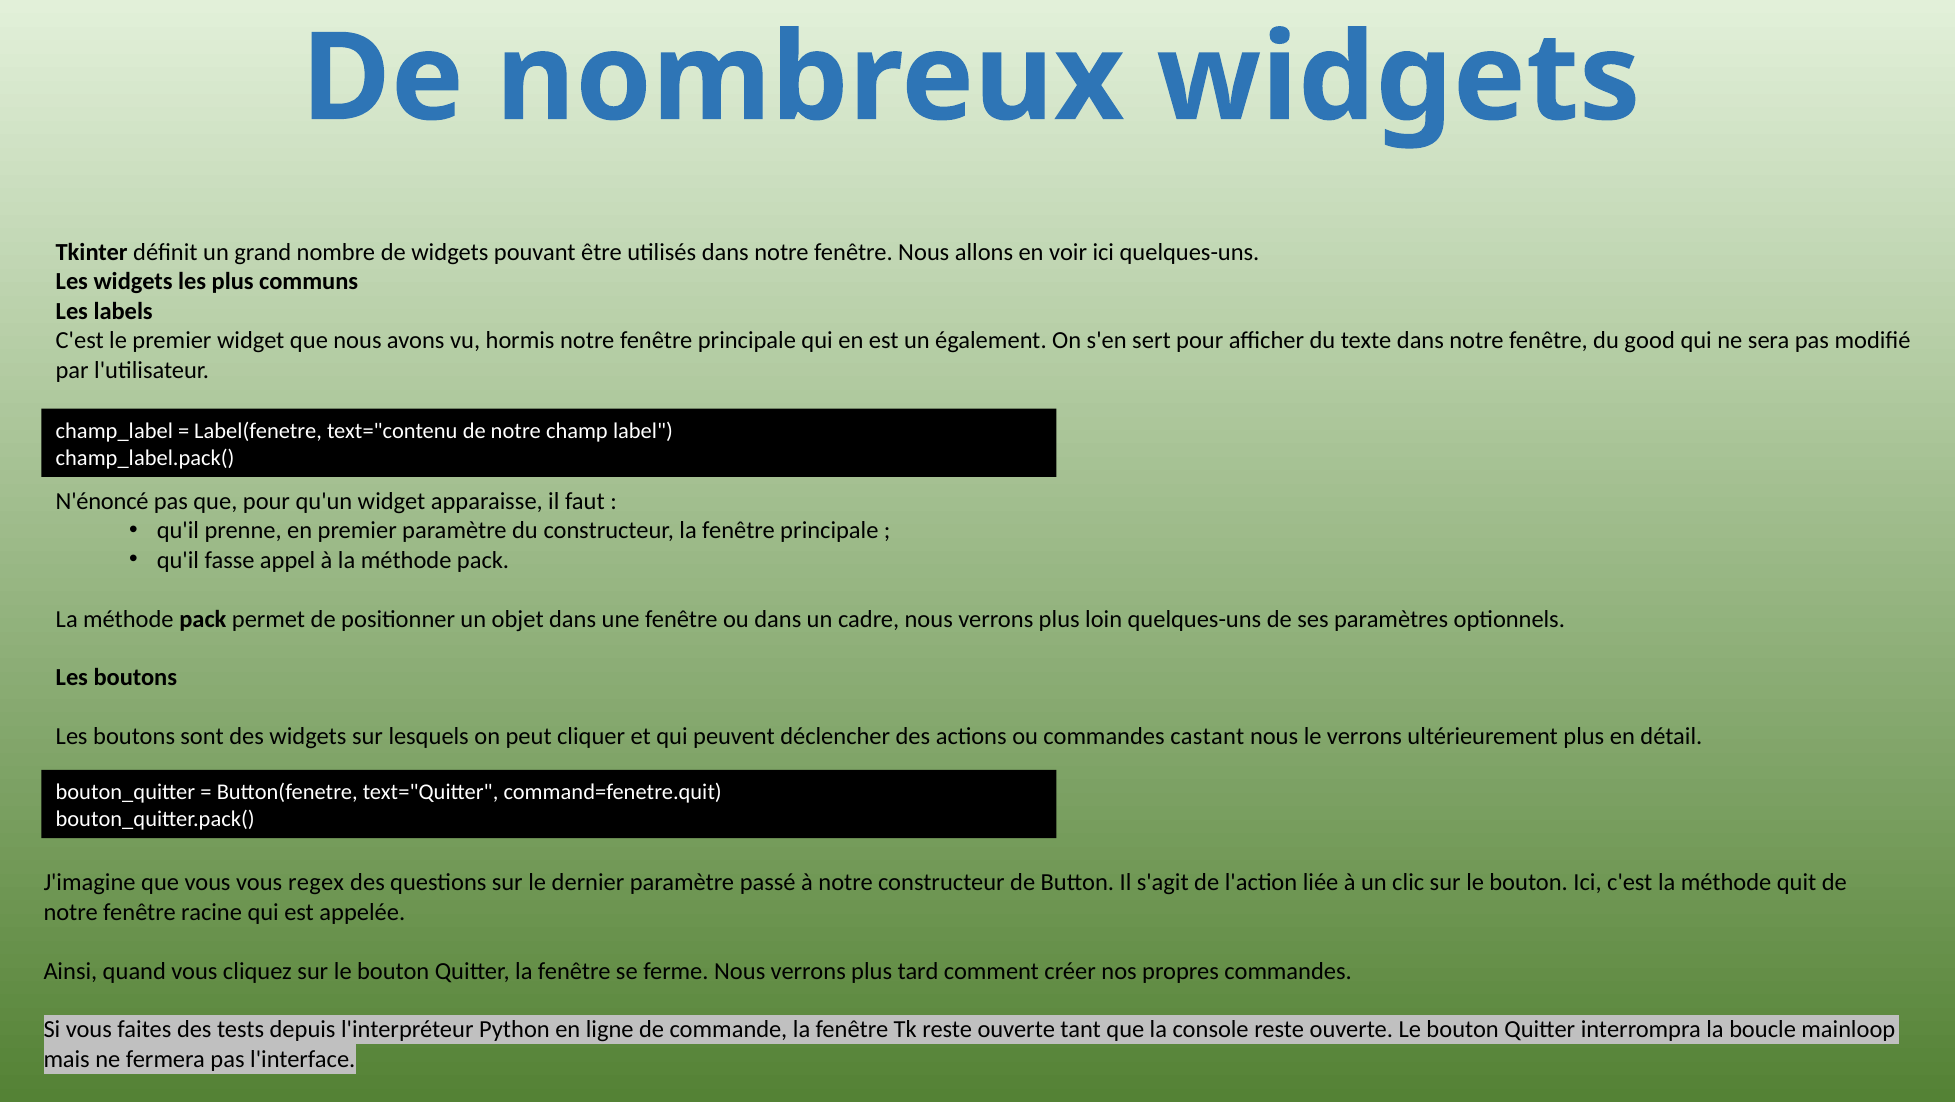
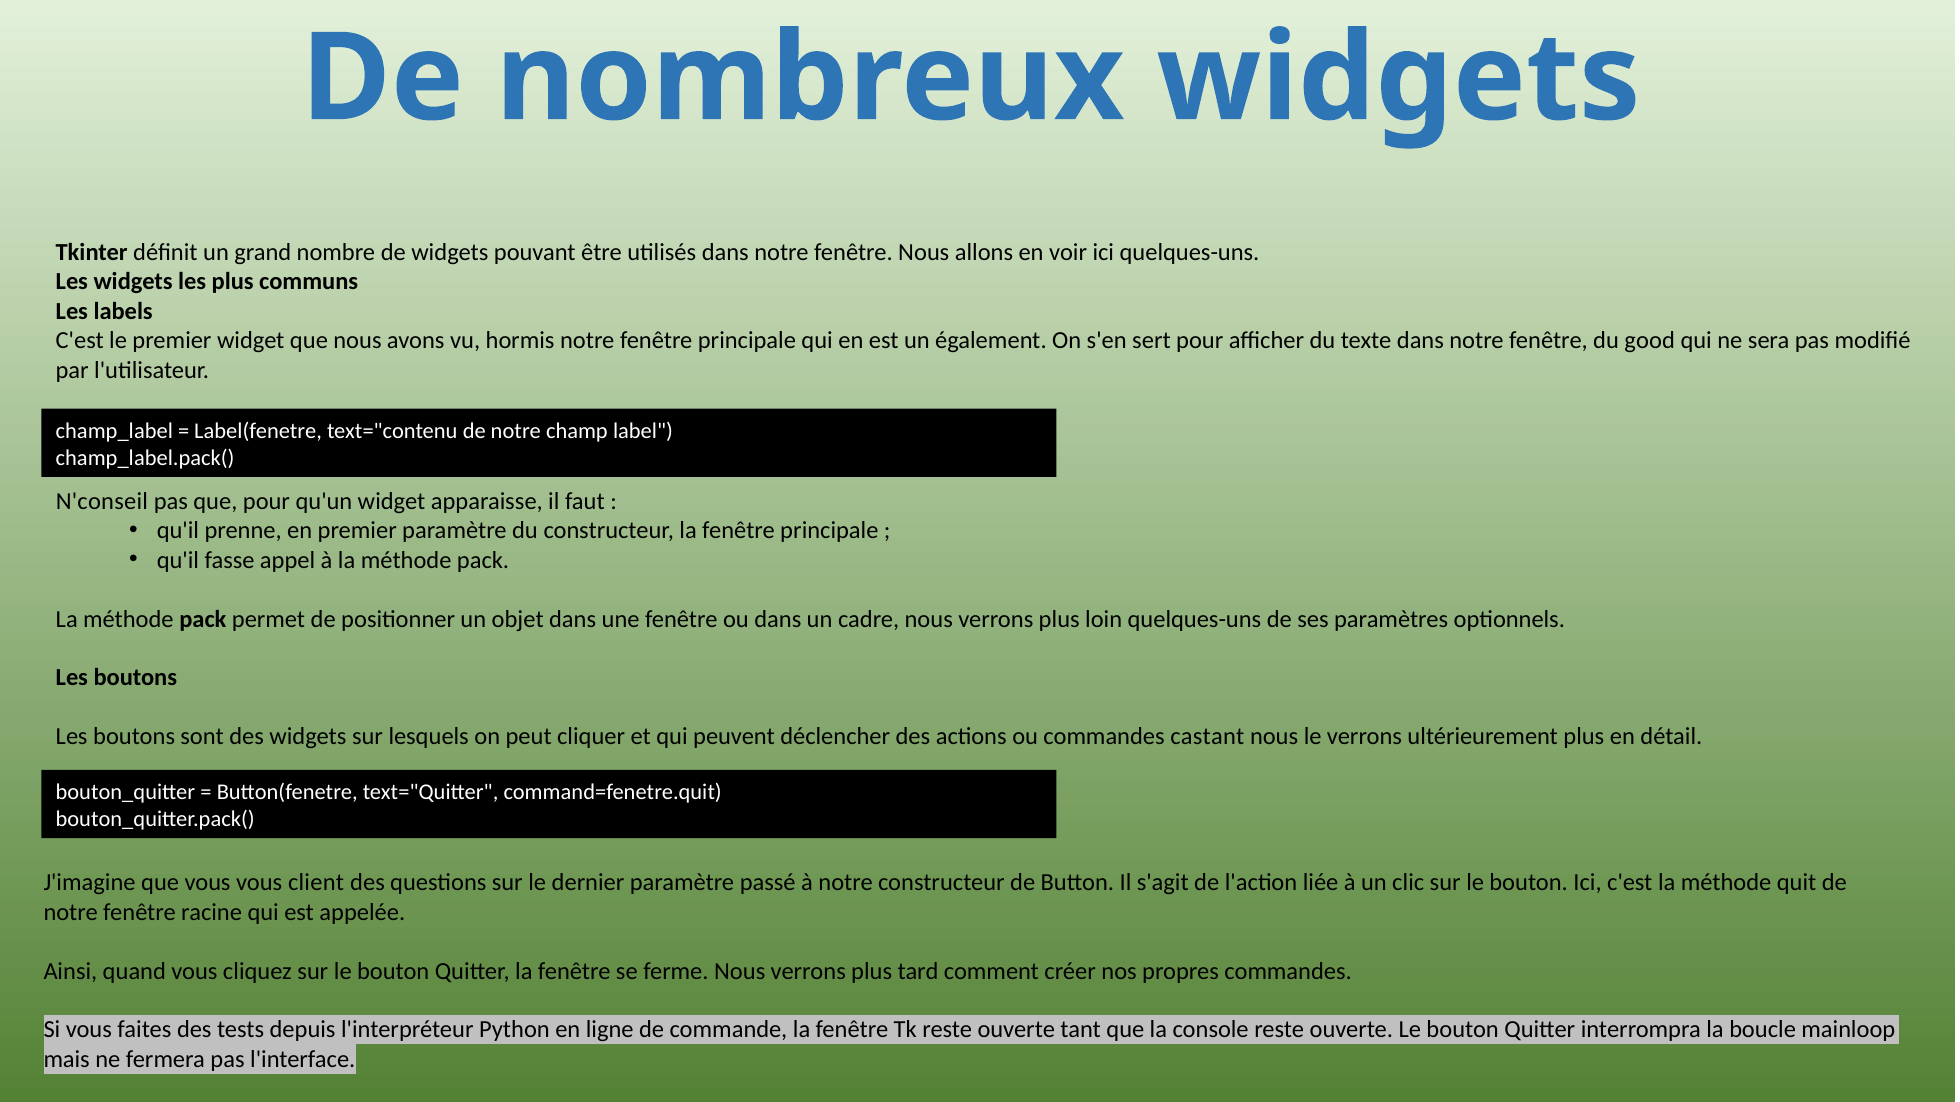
N'énoncé: N'énoncé -> N'conseil
regex: regex -> client
